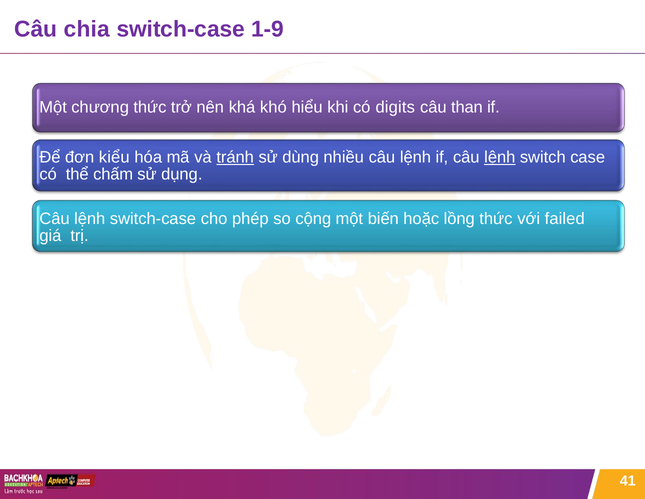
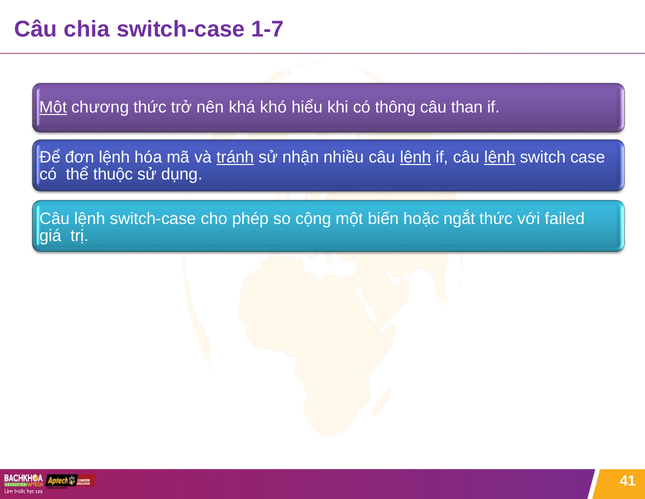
1-9: 1-9 -> 1-7
Một at (53, 107) underline: none -> present
digits: digits -> thông
đơn kiểu: kiểu -> lệnh
dùng: dùng -> nhận
lệnh at (415, 157) underline: none -> present
chấm: chấm -> thuộc
lồng: lồng -> ngắt
